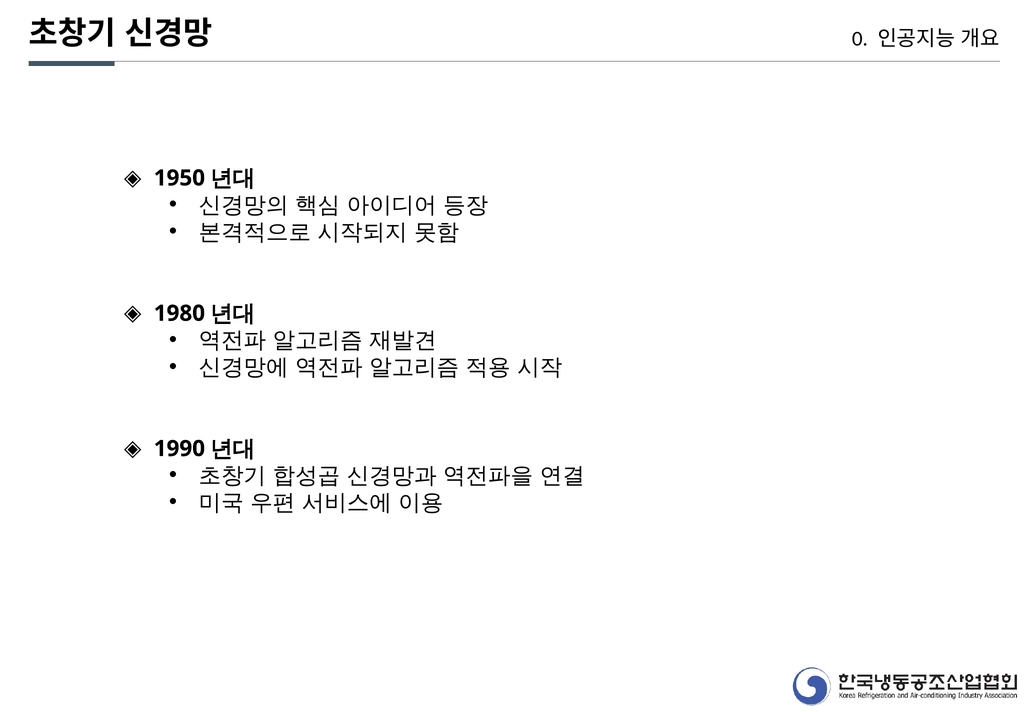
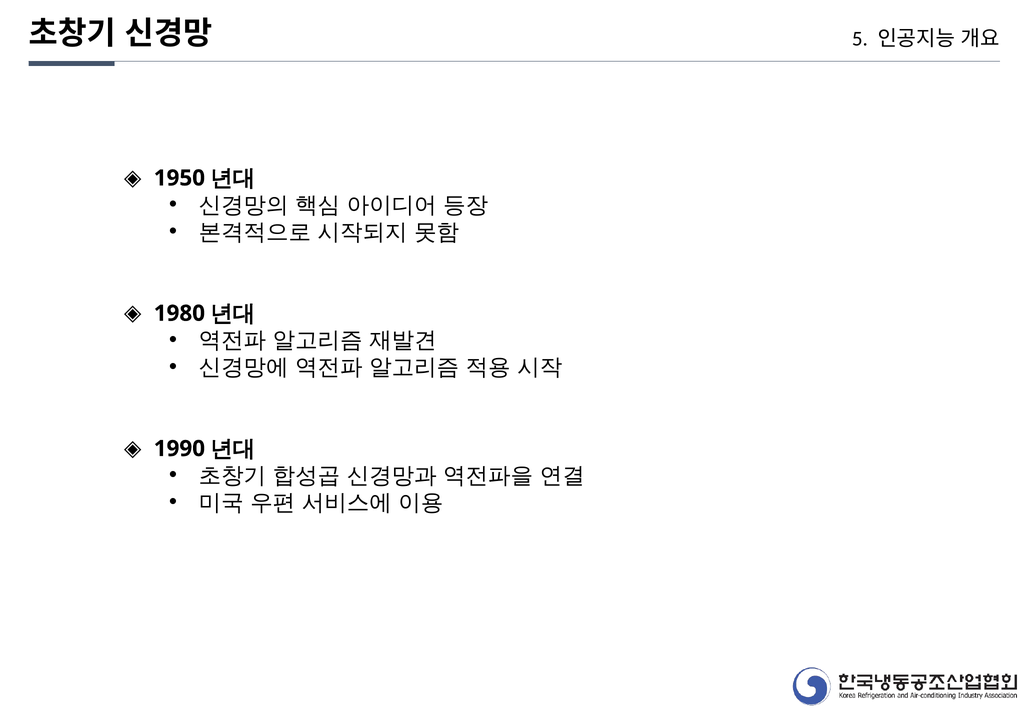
0: 0 -> 5
